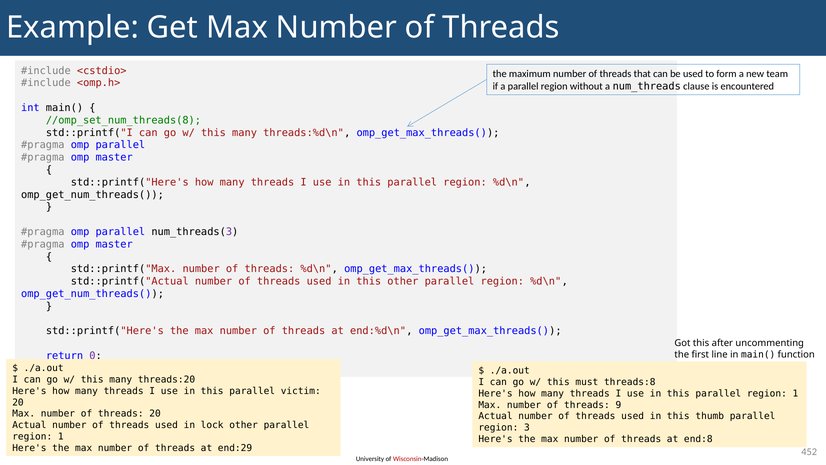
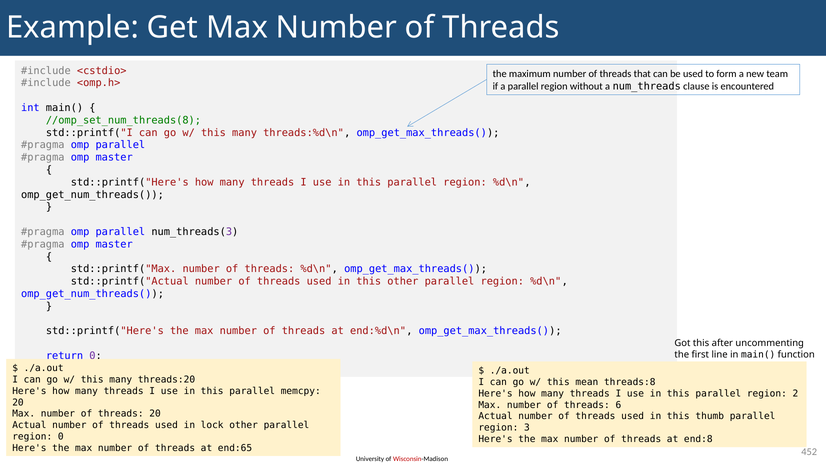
must: must -> mean
victim: victim -> memcpy
this parallel region 1: 1 -> 2
9: 9 -> 6
1 at (61, 436): 1 -> 0
end:29: end:29 -> end:65
